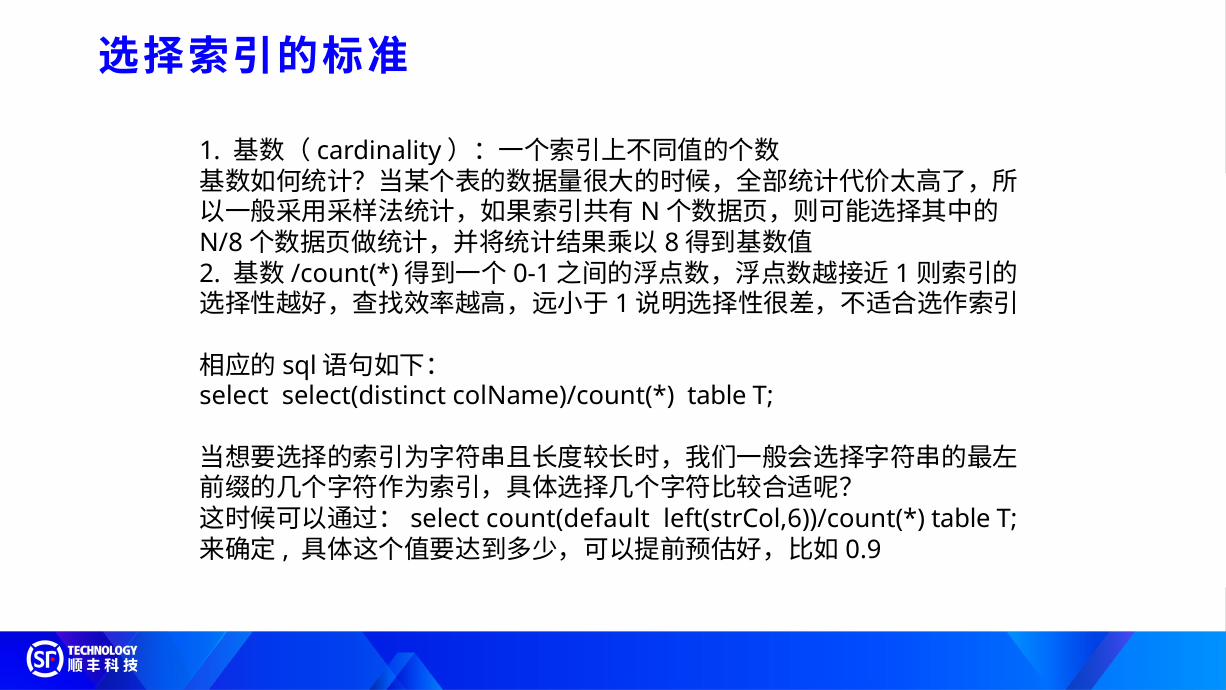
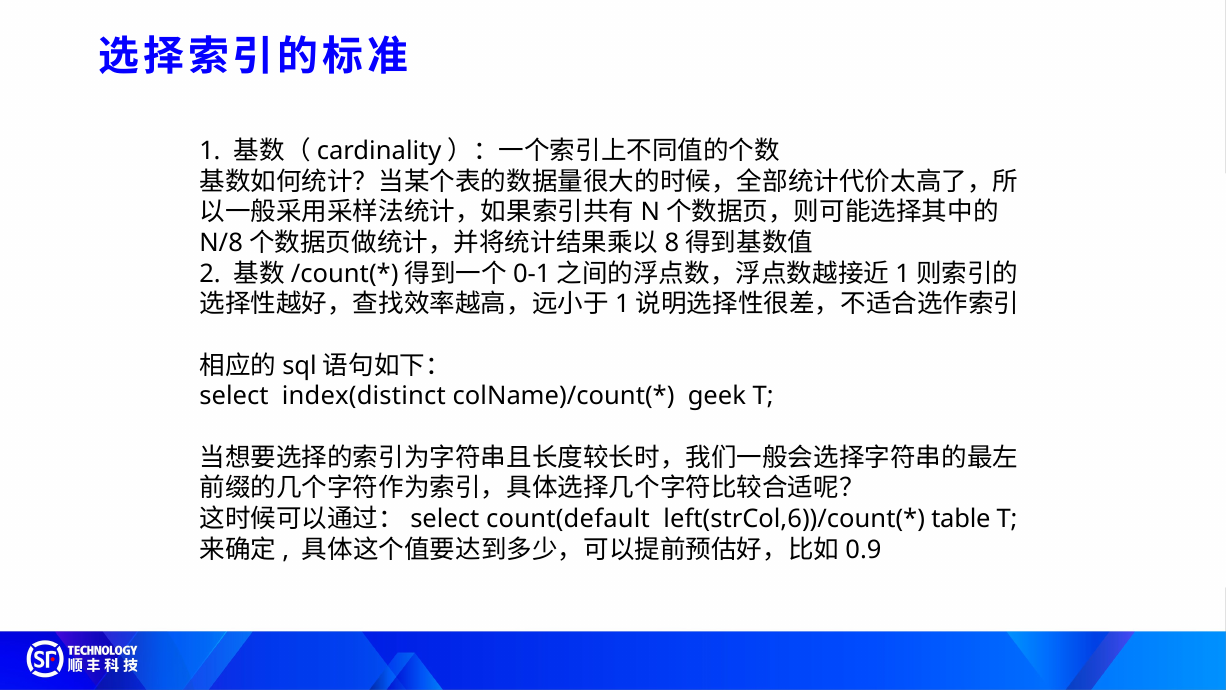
select(distinct: select(distinct -> index(distinct
table at (717, 396): table -> geek
